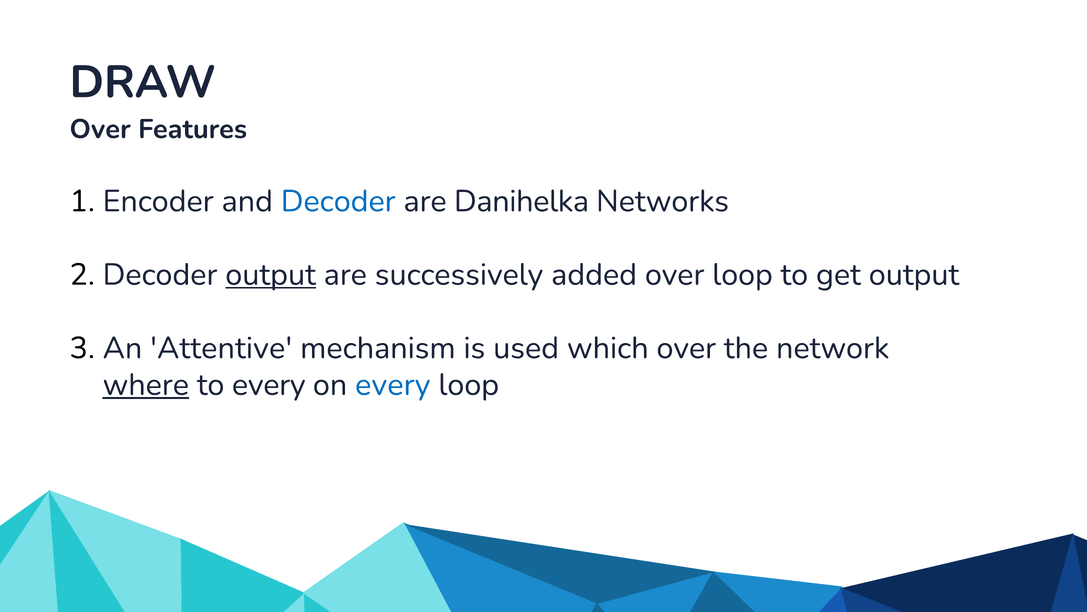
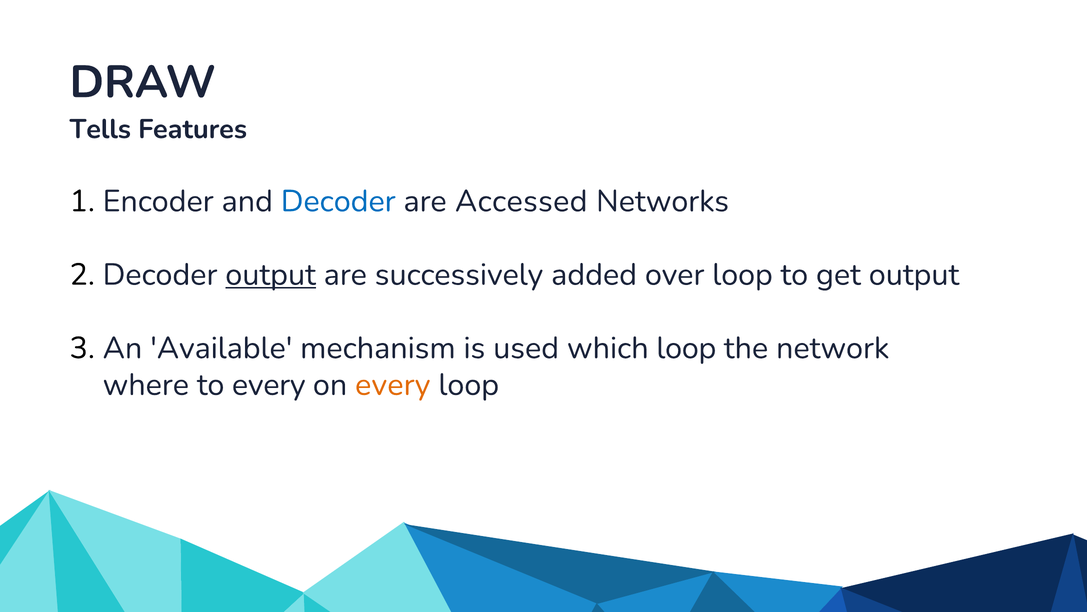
Over at (100, 129): Over -> Tells
Danihelka: Danihelka -> Accessed
Attentive: Attentive -> Available
which over: over -> loop
where underline: present -> none
every at (393, 385) colour: blue -> orange
